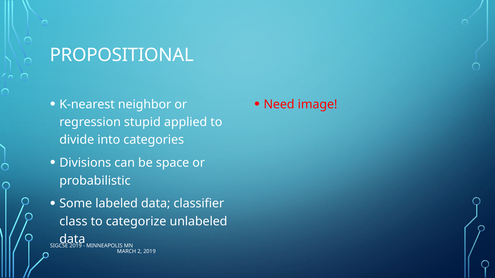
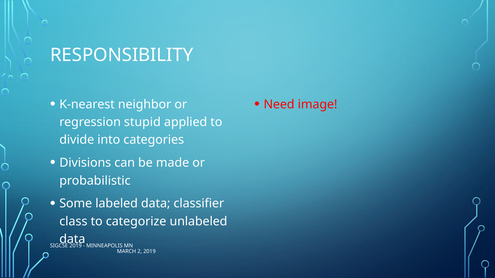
PROPOSITIONAL: PROPOSITIONAL -> RESPONSIBILITY
space: space -> made
